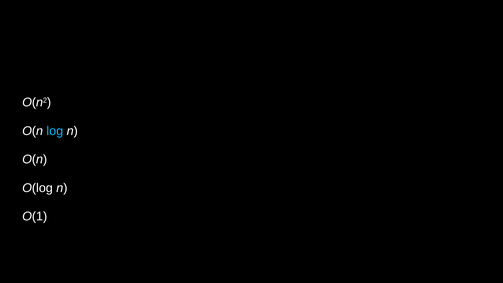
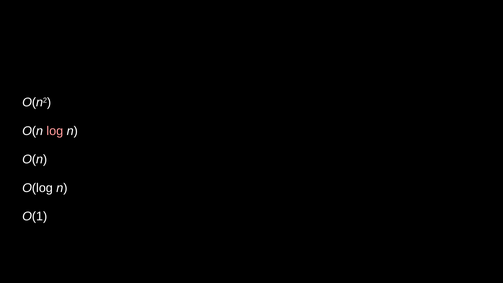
log colour: light blue -> pink
